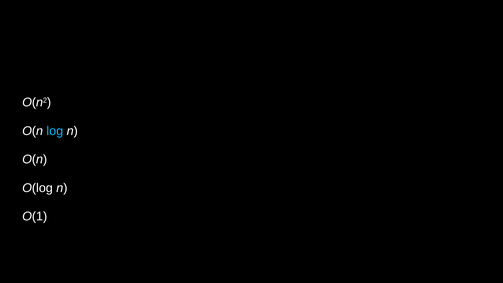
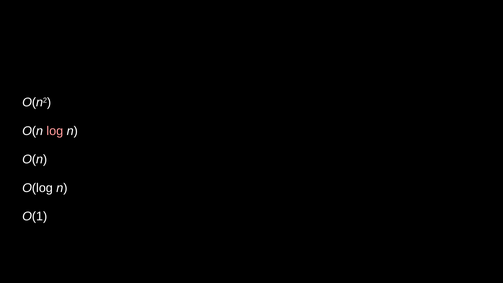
log colour: light blue -> pink
